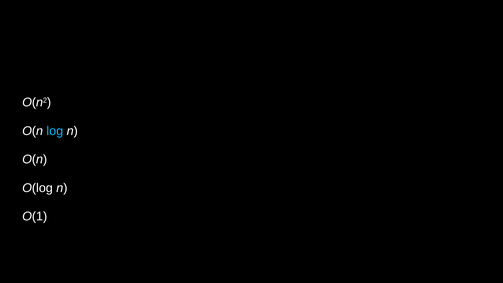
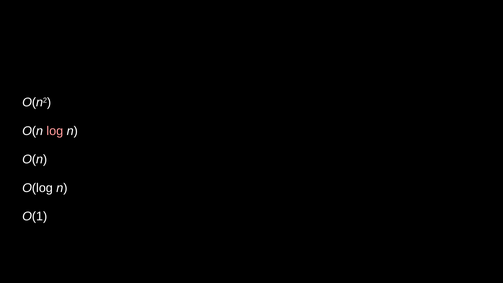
log colour: light blue -> pink
